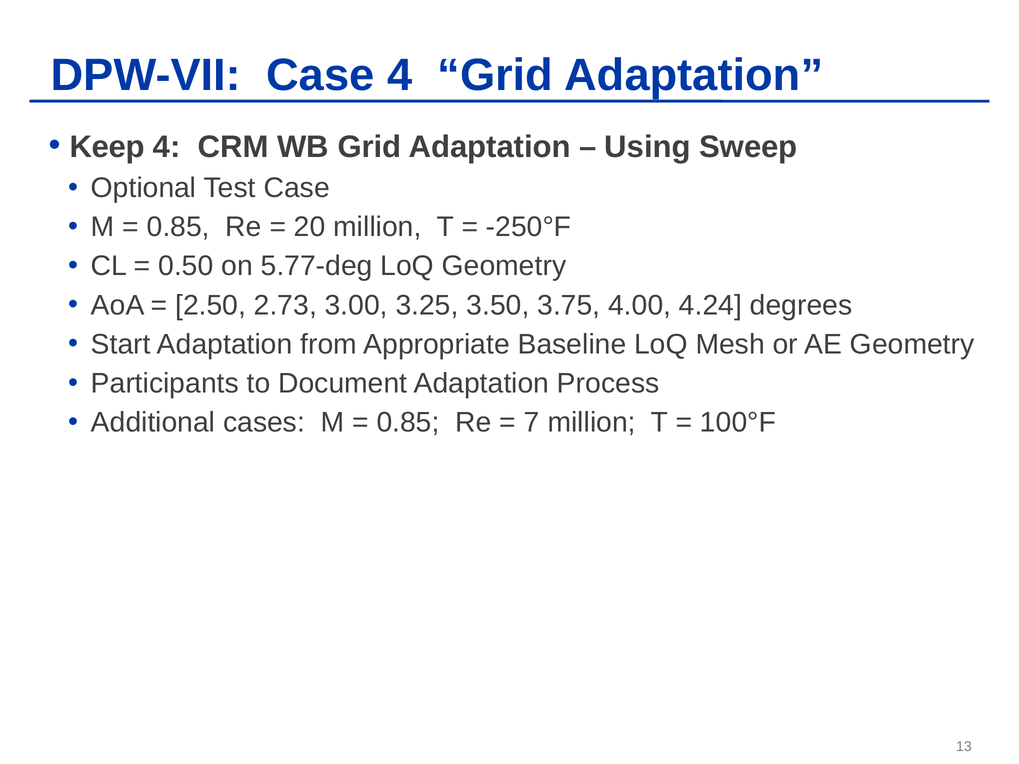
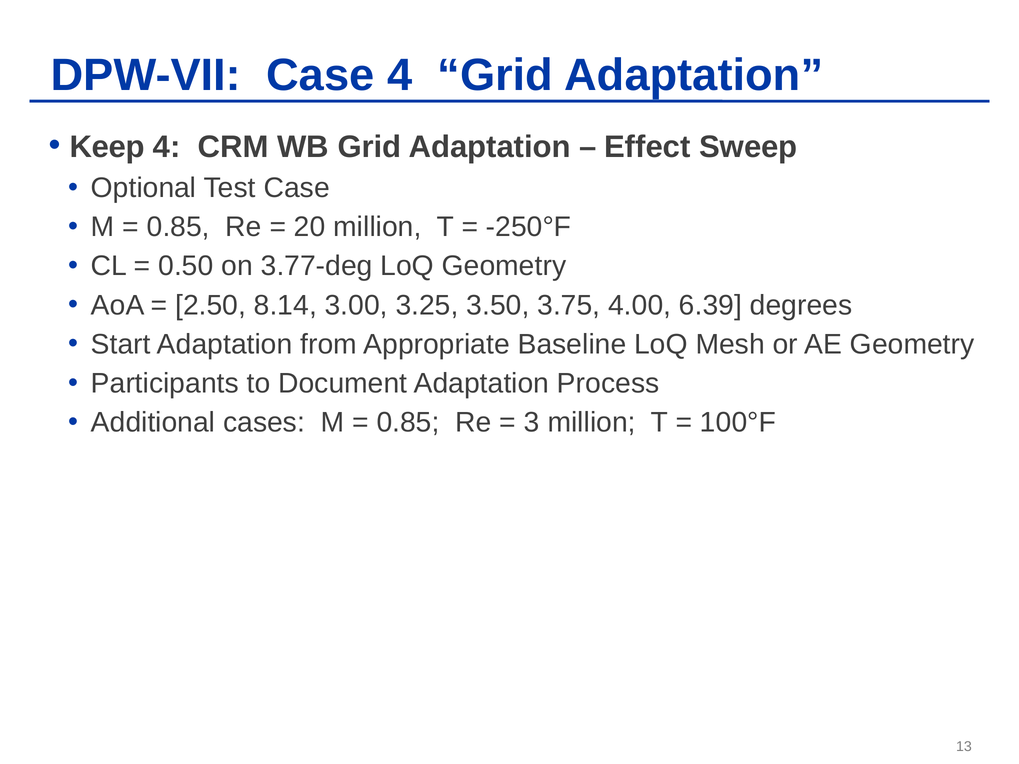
Using: Using -> Effect
5.77-deg: 5.77-deg -> 3.77-deg
2.73: 2.73 -> 8.14
4.24: 4.24 -> 6.39
7: 7 -> 3
